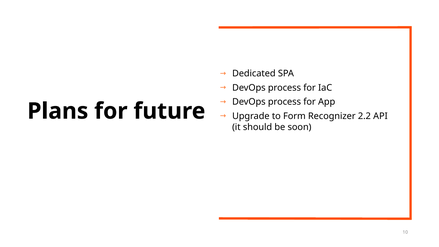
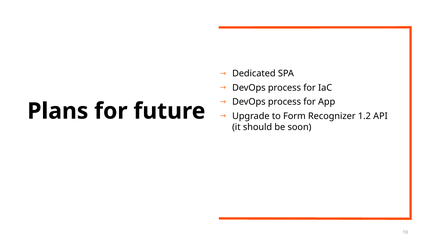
2.2: 2.2 -> 1.2
